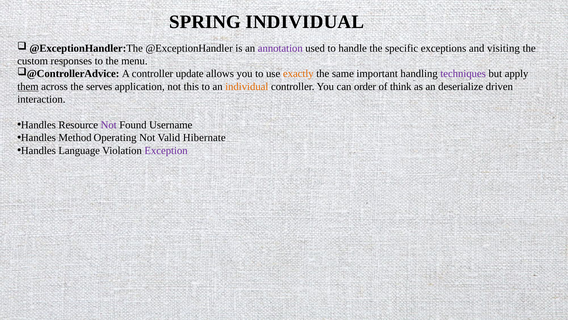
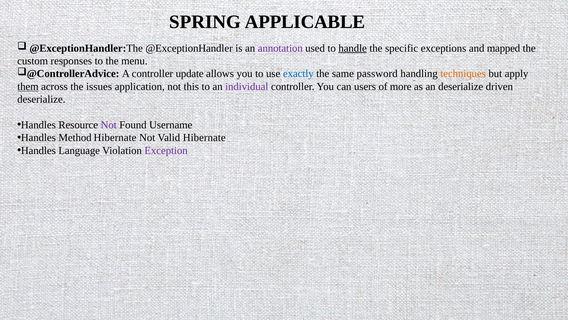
SPRING INDIVIDUAL: INDIVIDUAL -> APPLICABLE
handle underline: none -> present
visiting: visiting -> mapped
exactly colour: orange -> blue
important: important -> password
techniques colour: purple -> orange
serves: serves -> issues
individual at (247, 86) colour: orange -> purple
order: order -> users
think: think -> more
interaction at (41, 99): interaction -> deserialize
Method Operating: Operating -> Hibernate
